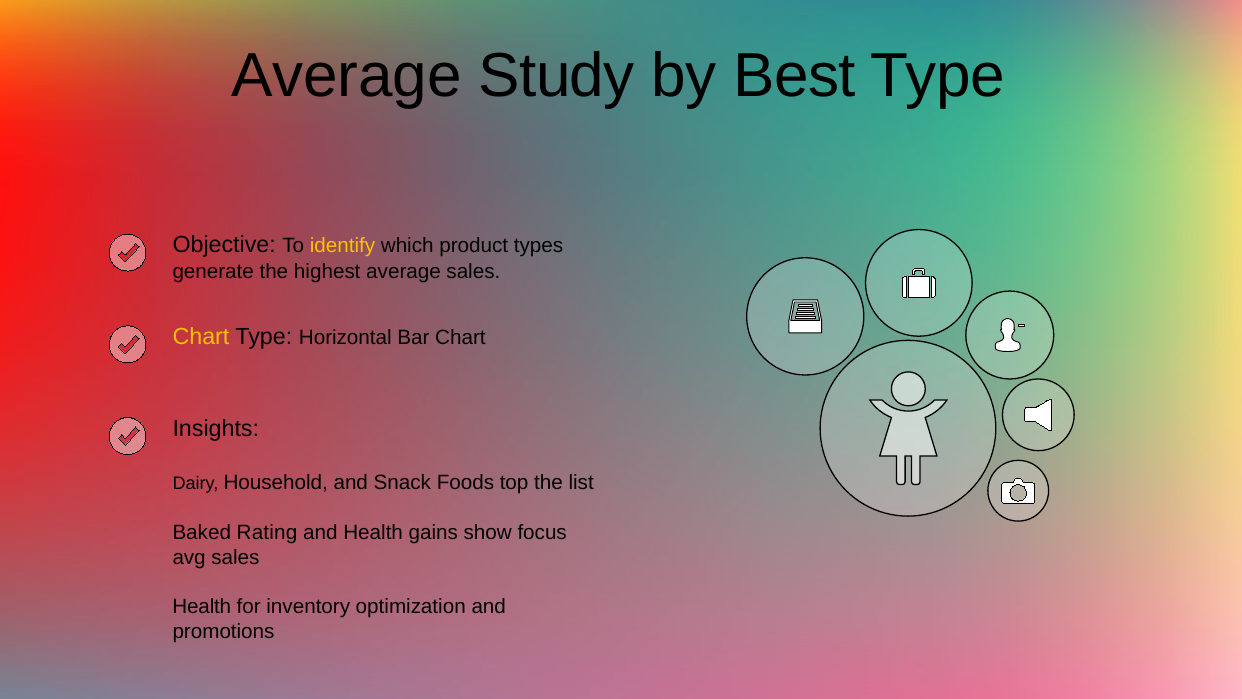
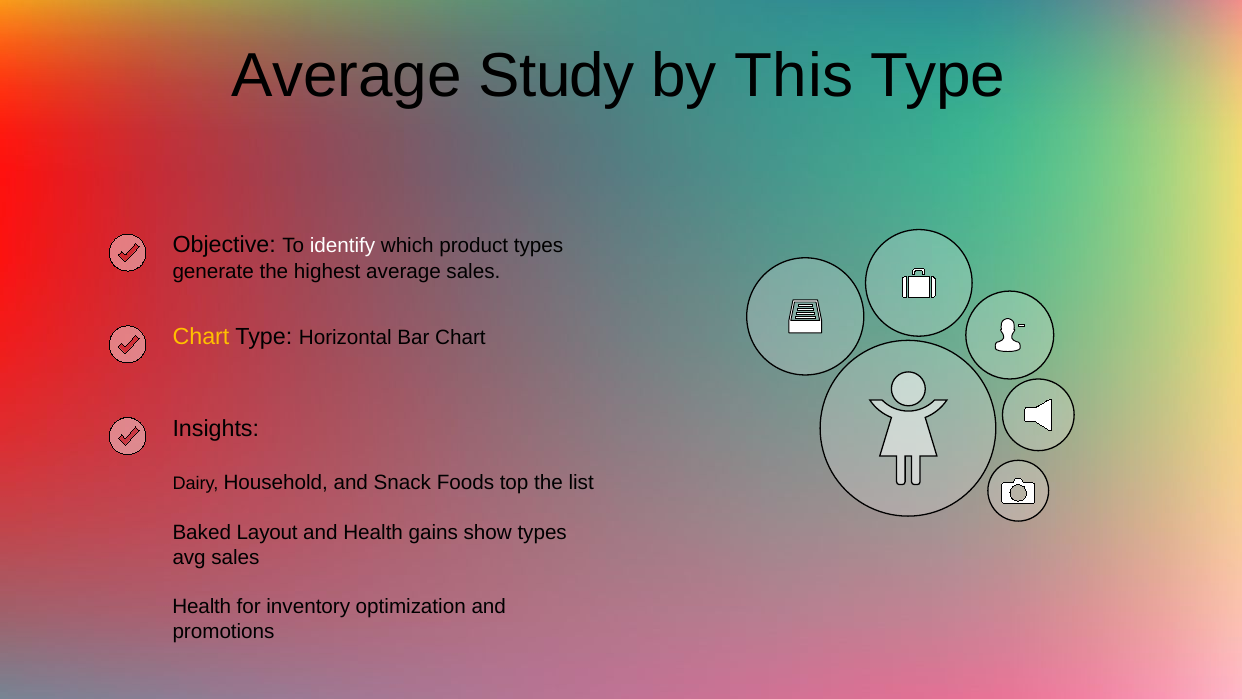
Best: Best -> This
identify colour: yellow -> white
Rating: Rating -> Layout
show focus: focus -> types
